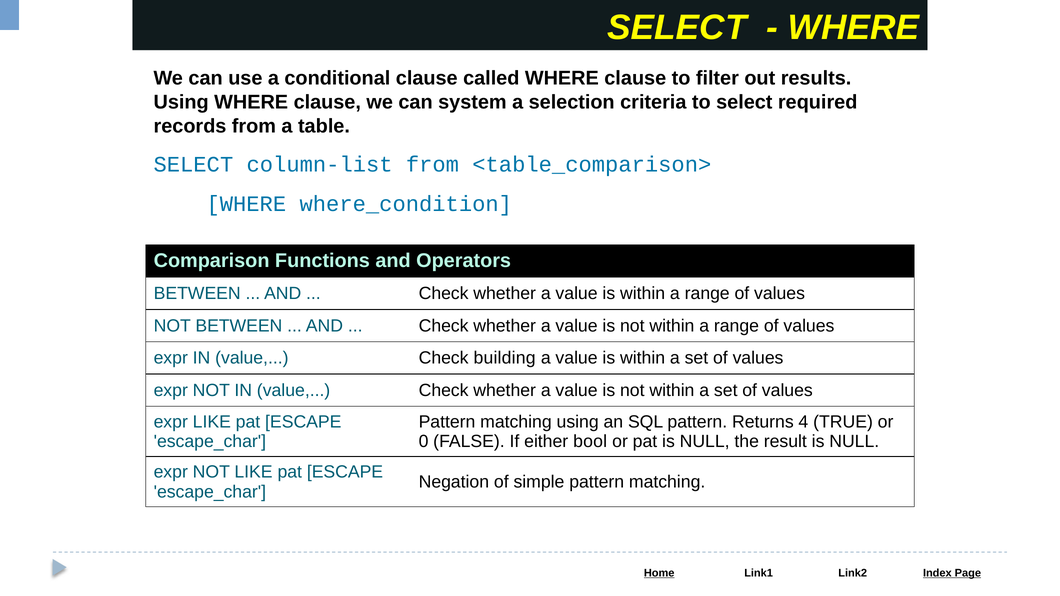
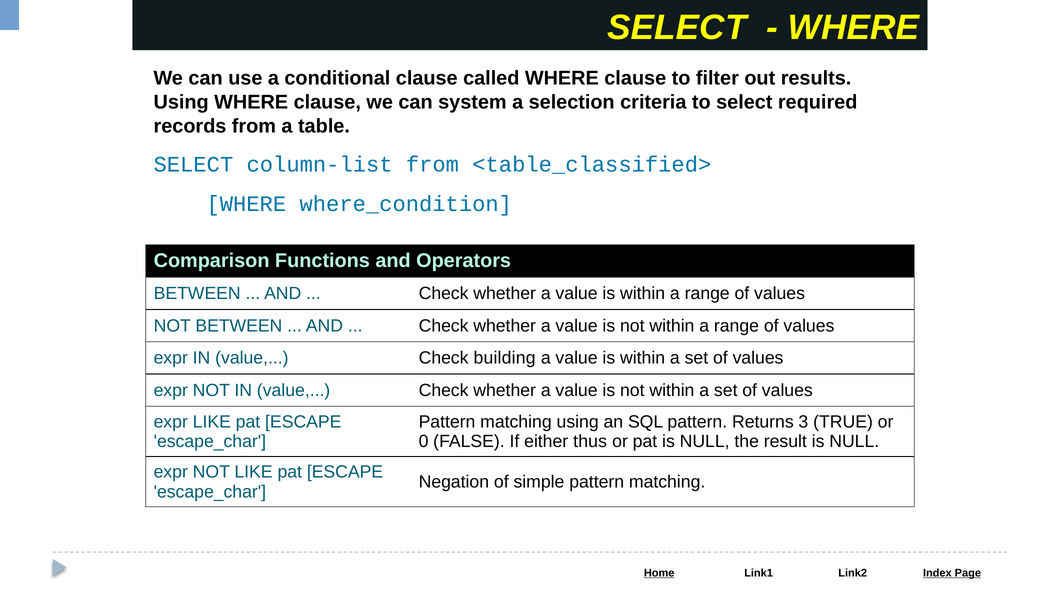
<table_comparison>: <table_comparison> -> <table_classified>
4: 4 -> 3
bool: bool -> thus
